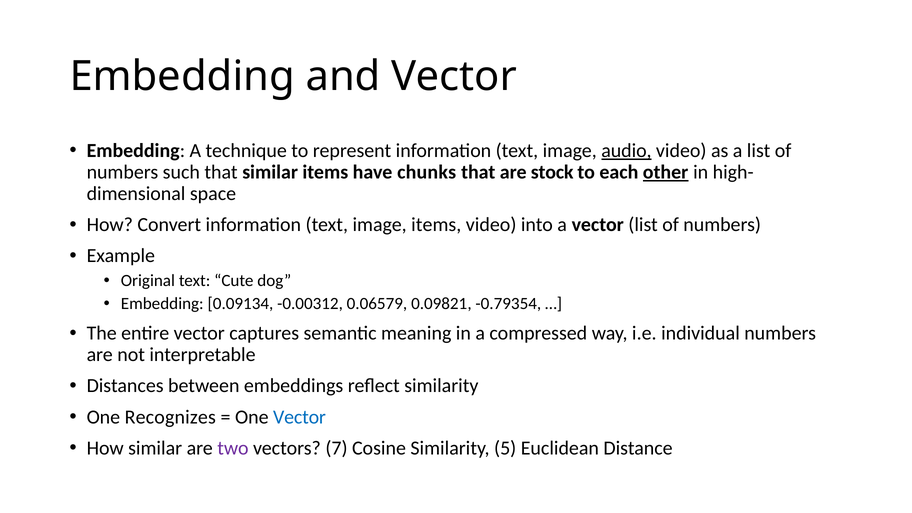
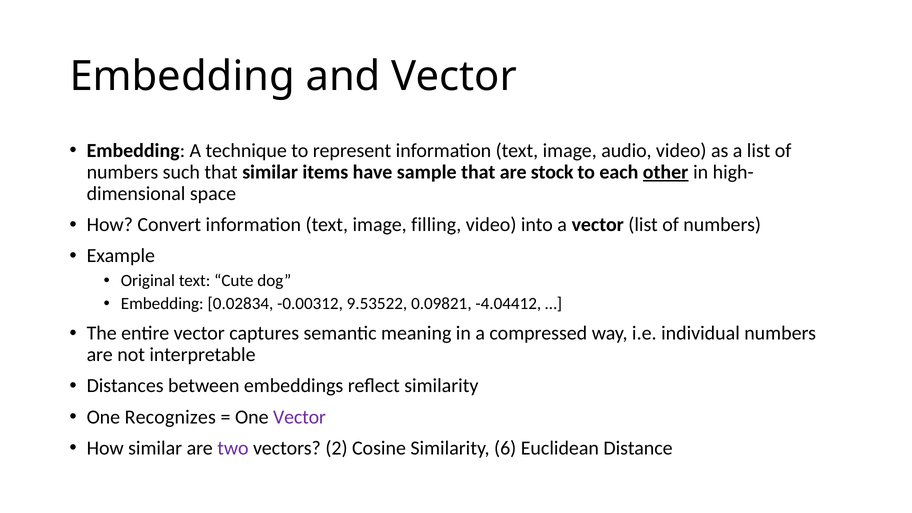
audio underline: present -> none
chunks: chunks -> sample
image items: items -> filling
0.09134: 0.09134 -> 0.02834
0.06579: 0.06579 -> 9.53522
-0.79354: -0.79354 -> -4.04412
Vector at (299, 417) colour: blue -> purple
7: 7 -> 2
5: 5 -> 6
